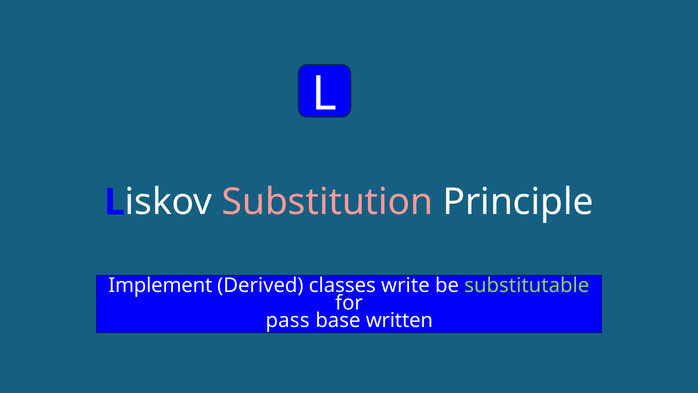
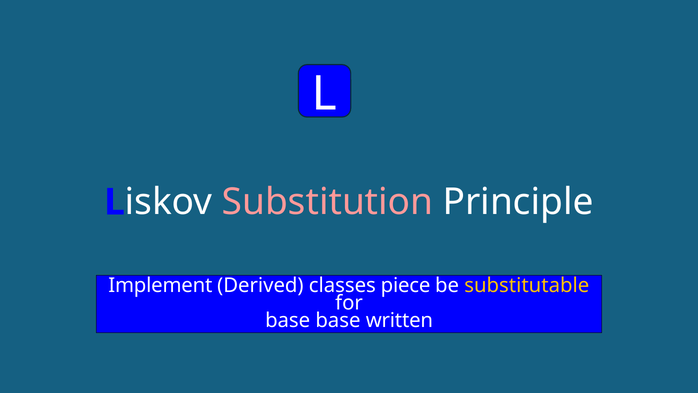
write: write -> piece
substitutable colour: light green -> yellow
pass at (288, 320): pass -> base
